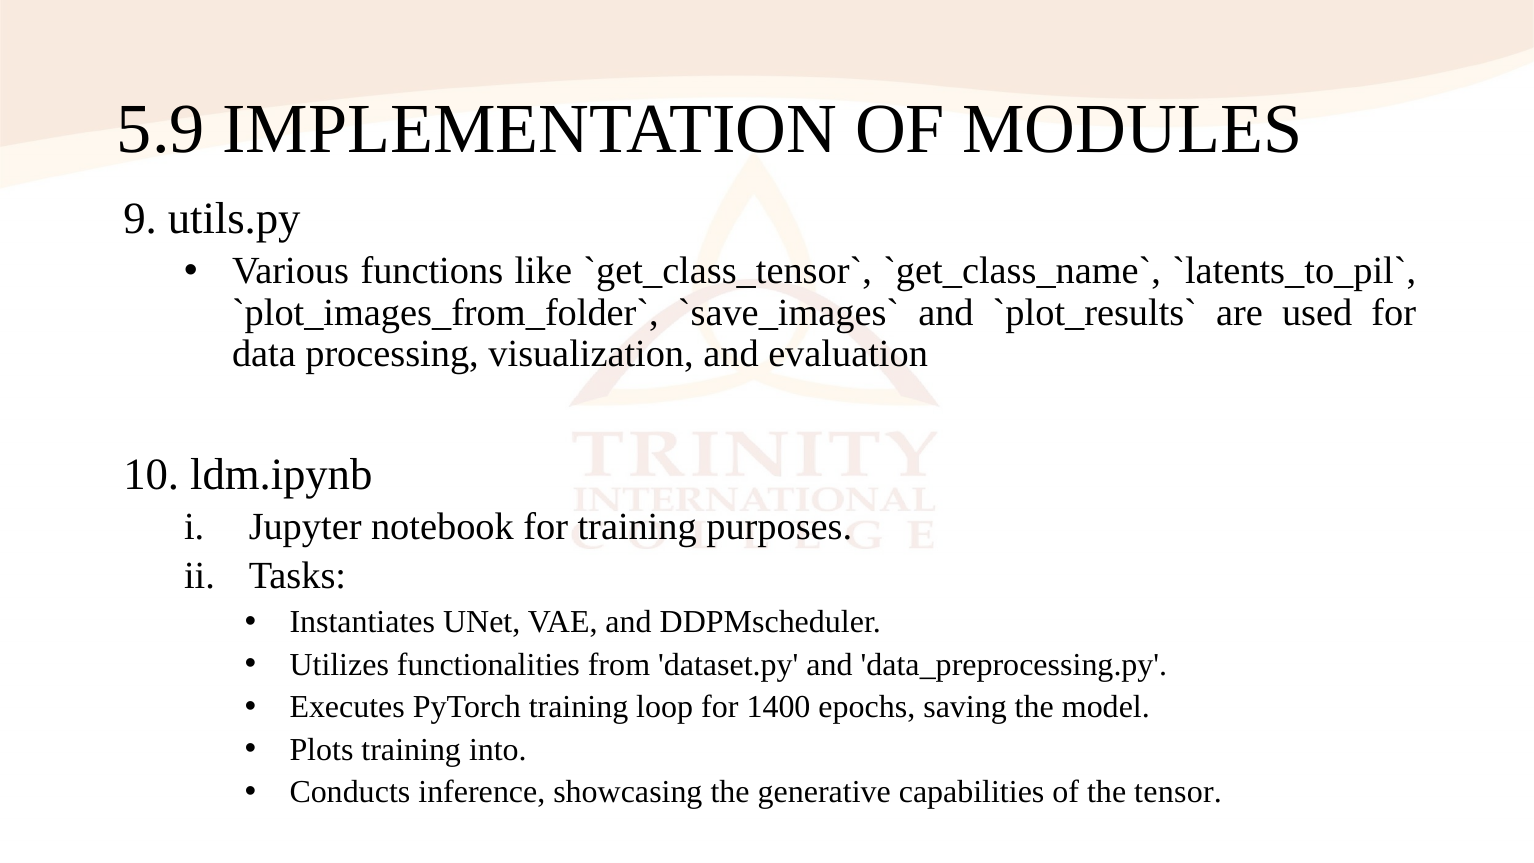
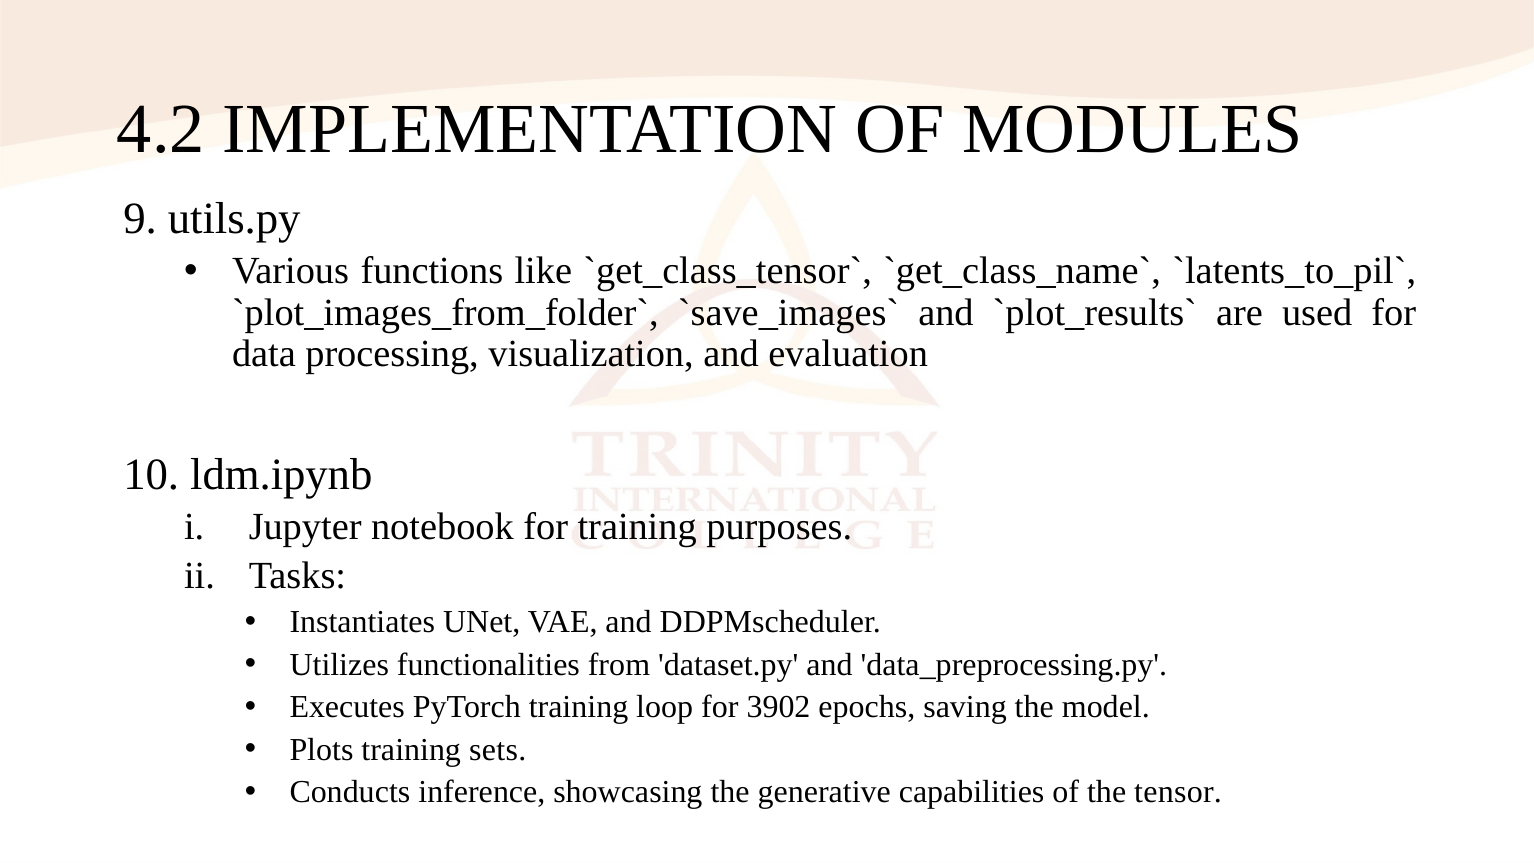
5.9: 5.9 -> 4.2
1400: 1400 -> 3902
into: into -> sets
